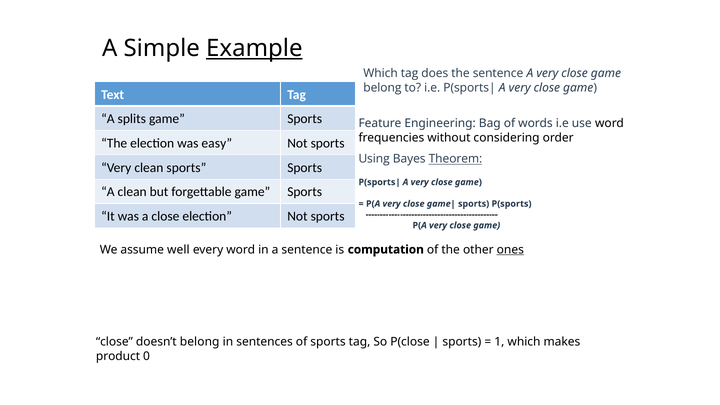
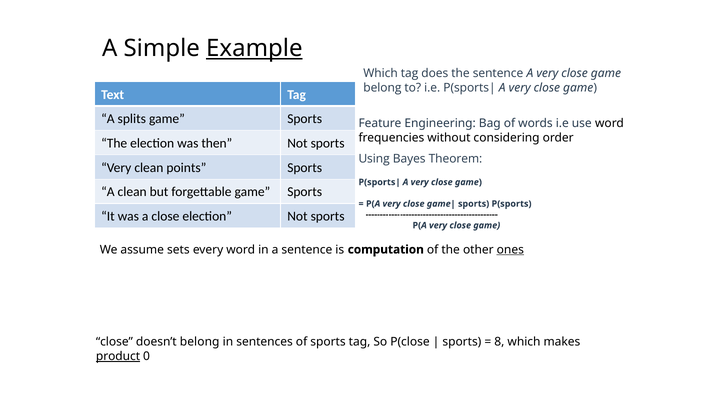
easy: easy -> then
Theorem underline: present -> none
clean sports: sports -> points
well: well -> sets
1: 1 -> 8
product underline: none -> present
